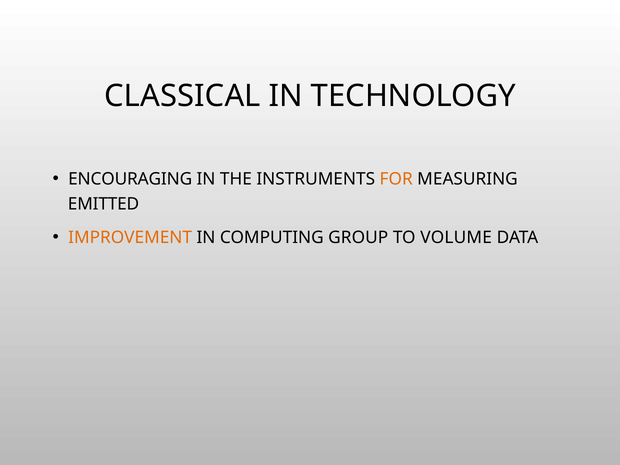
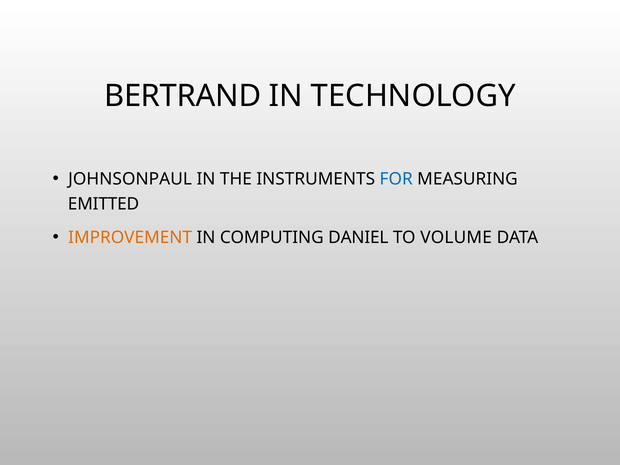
CLASSICAL: CLASSICAL -> BERTRAND
ENCOURAGING: ENCOURAGING -> JOHNSONPAUL
FOR colour: orange -> blue
GROUP: GROUP -> DANIEL
